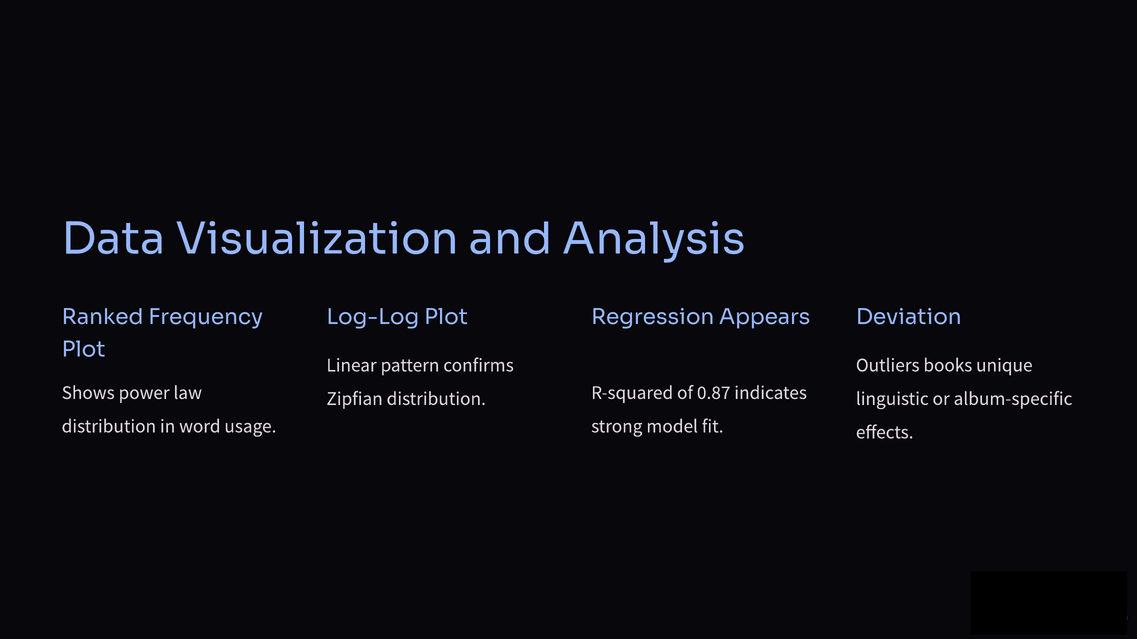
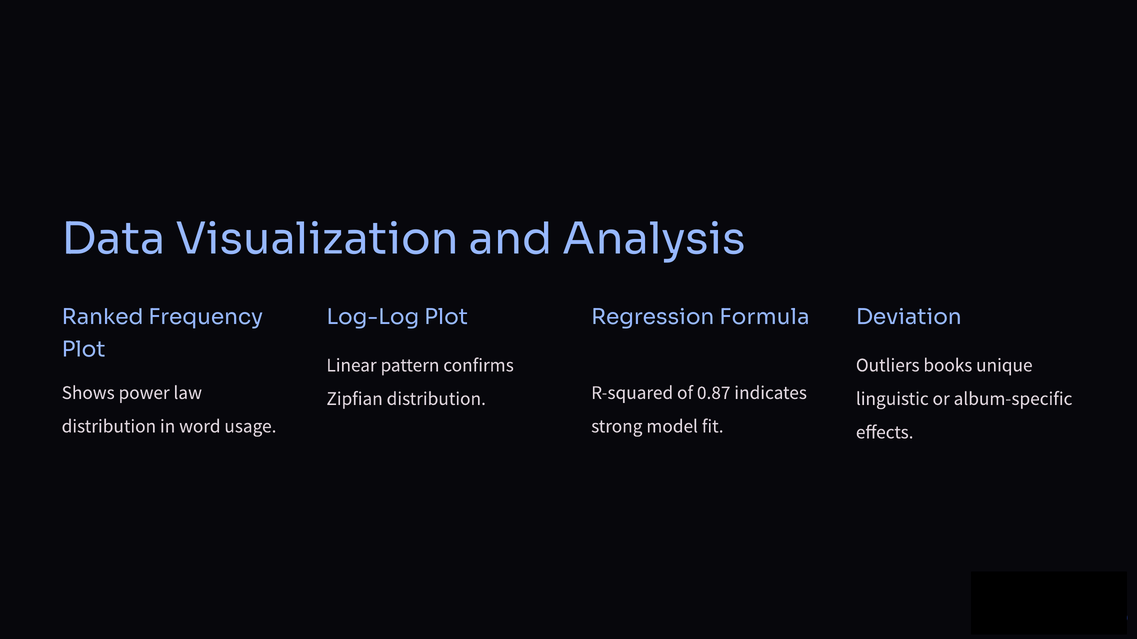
Appears: Appears -> Formula
